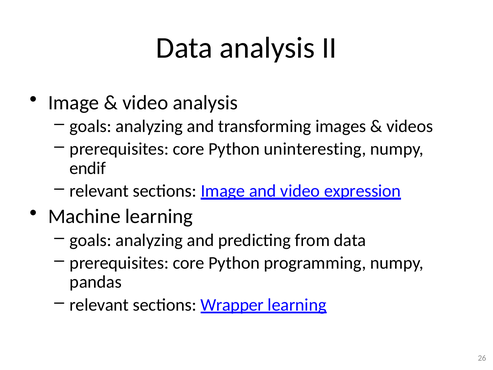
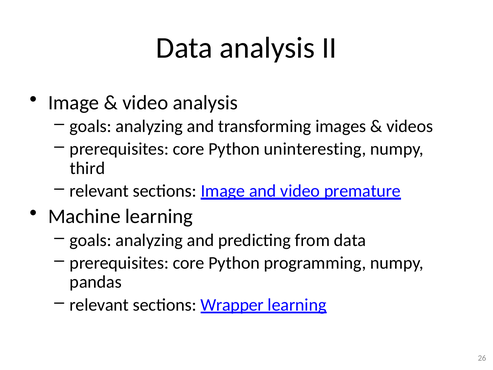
endif: endif -> third
expression: expression -> premature
